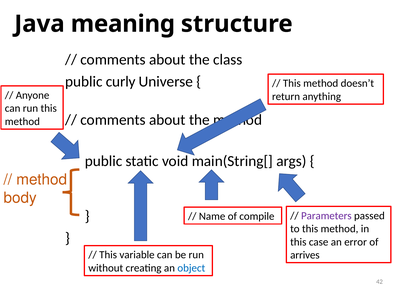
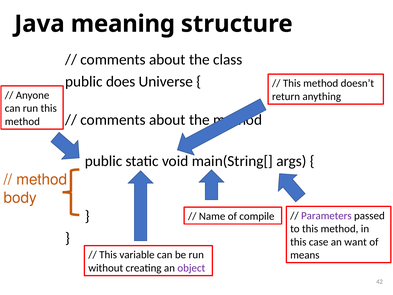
curly: curly -> does
error: error -> want
arrives: arrives -> means
object colour: blue -> purple
